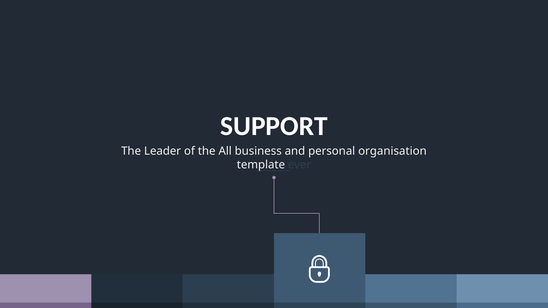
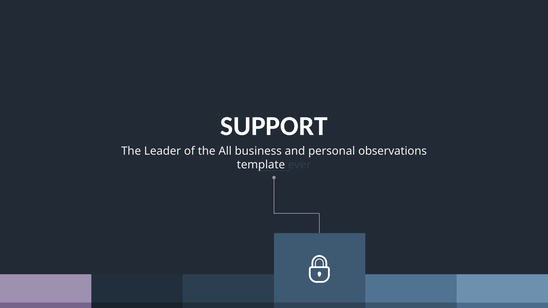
organisation: organisation -> observations
